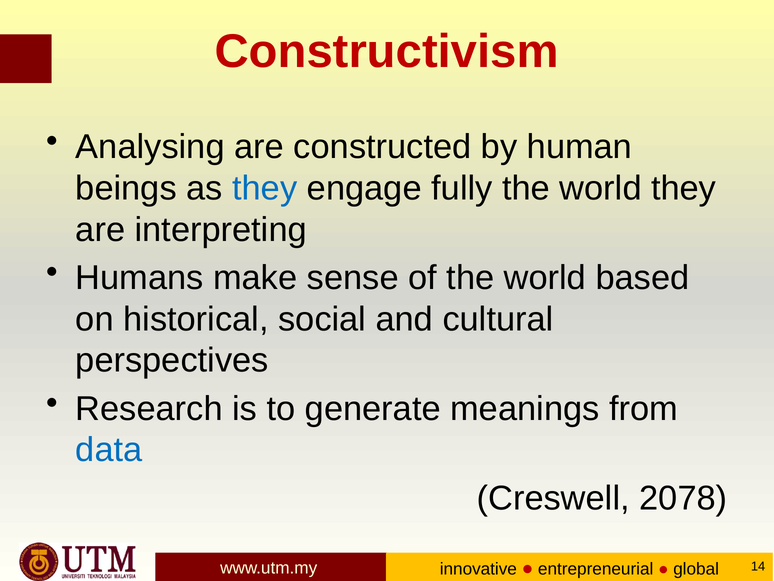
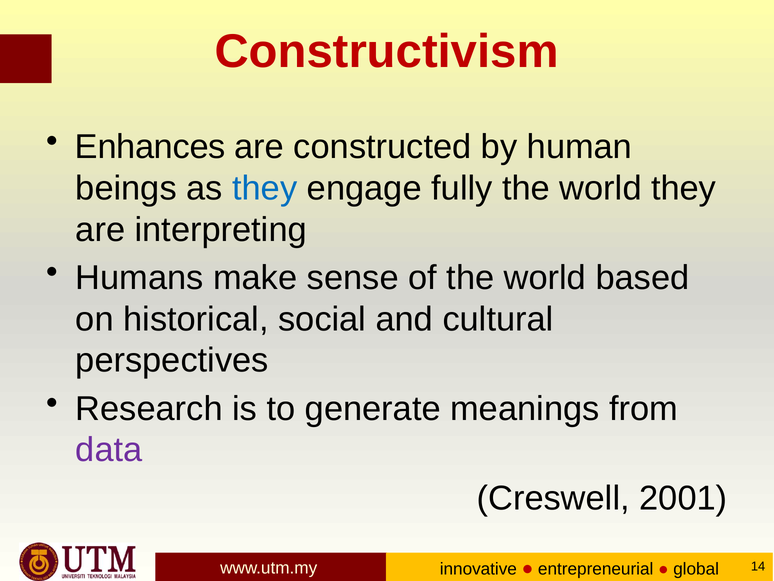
Analysing: Analysing -> Enhances
data colour: blue -> purple
2078: 2078 -> 2001
